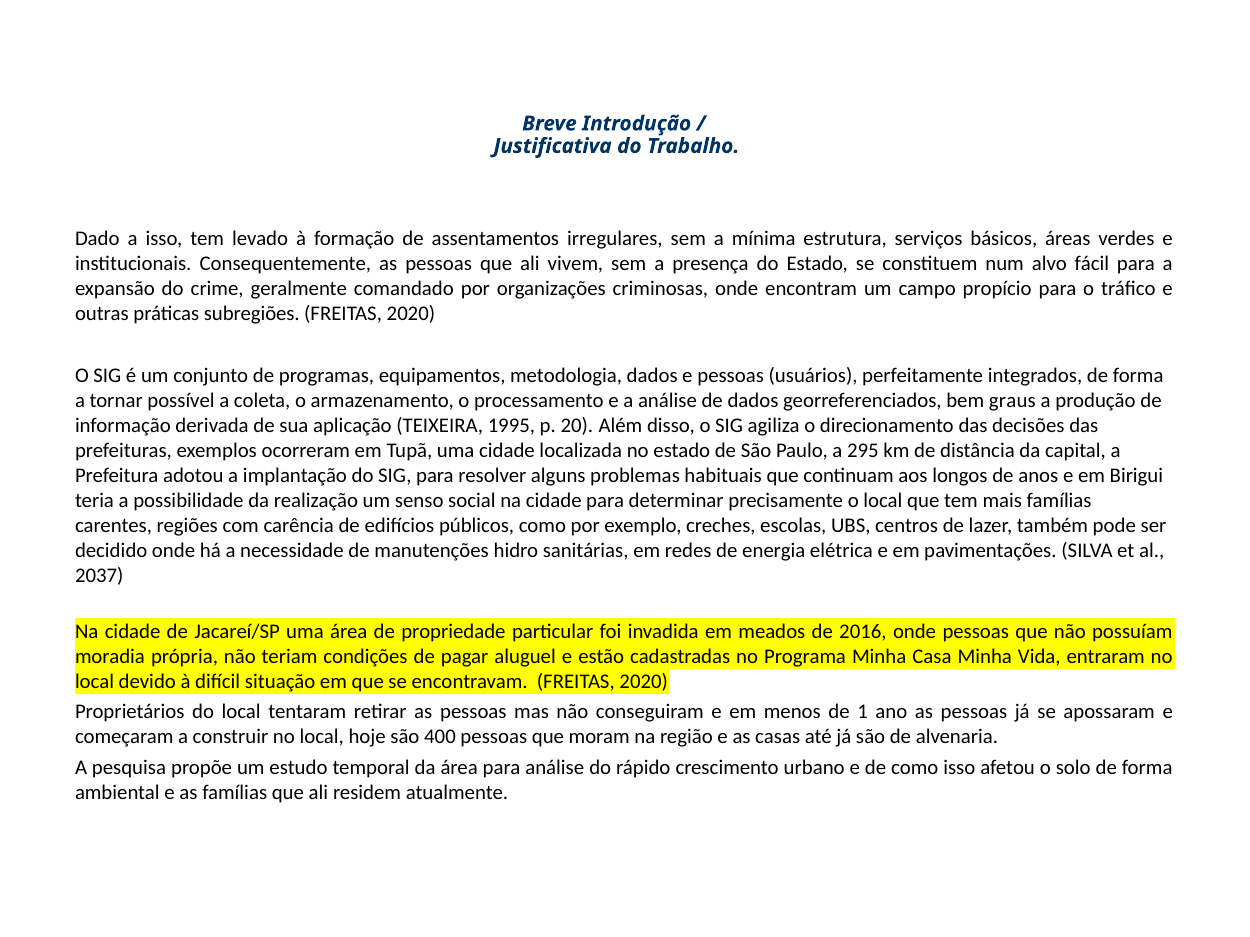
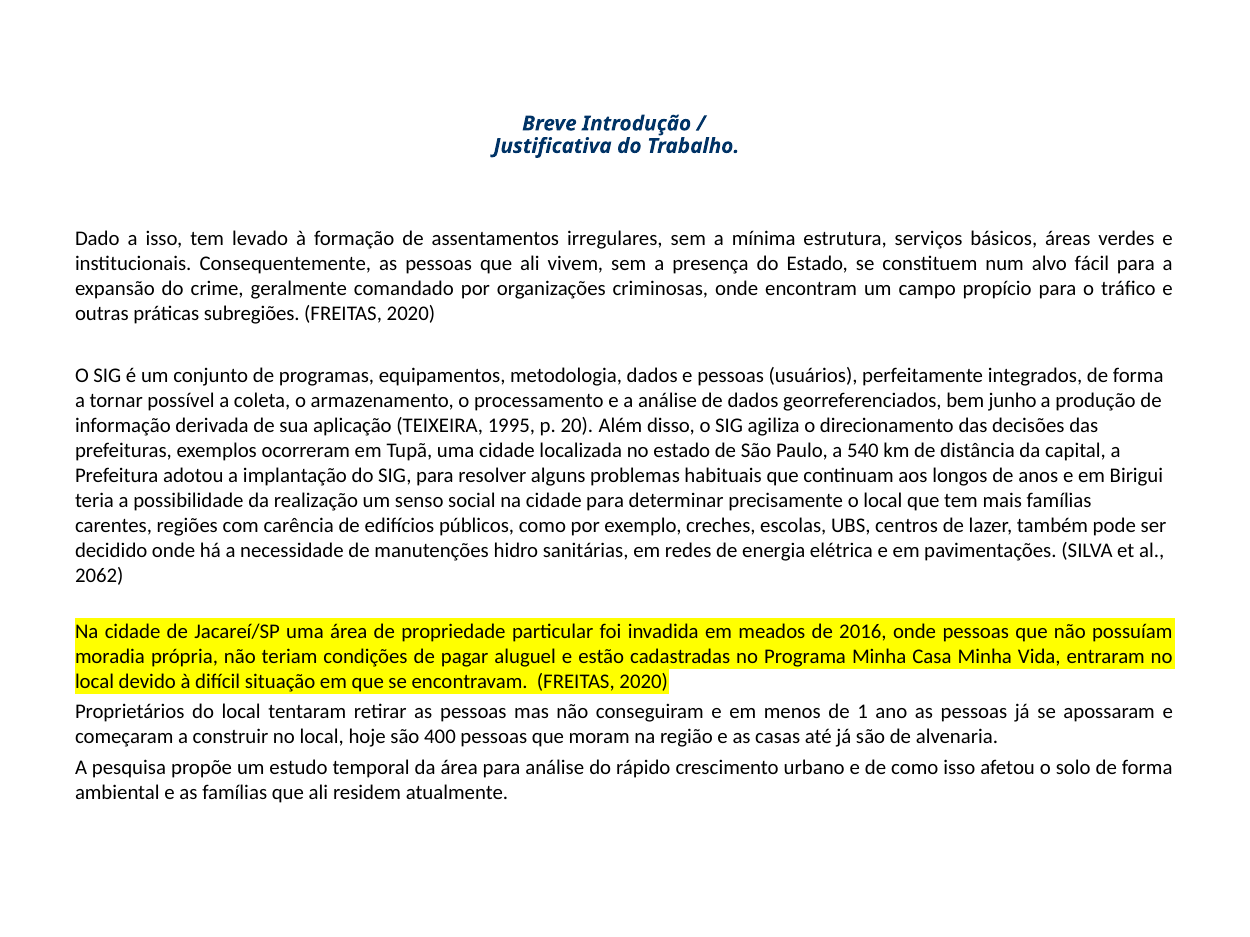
graus: graus -> junho
295: 295 -> 540
2037: 2037 -> 2062
